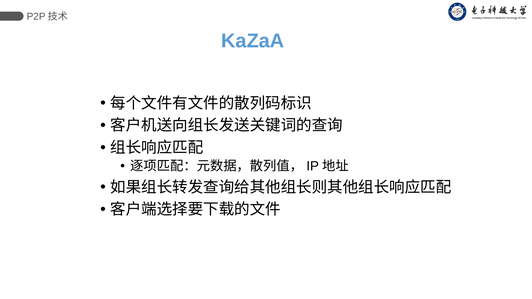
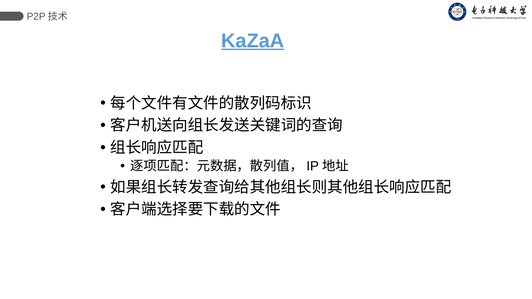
KaZaA underline: none -> present
